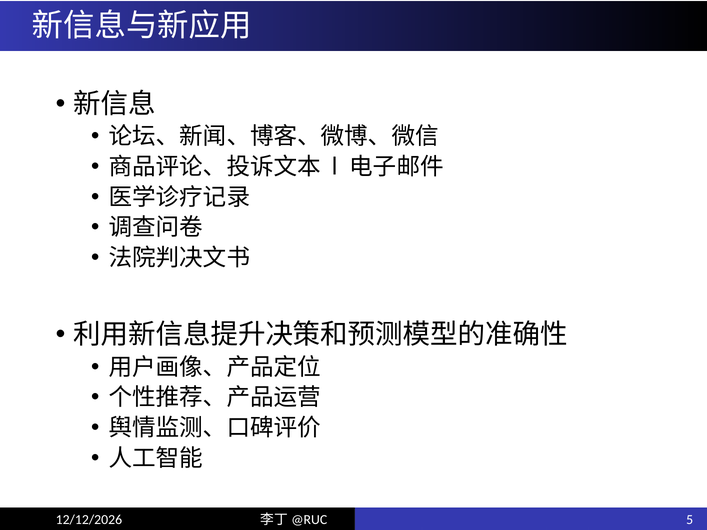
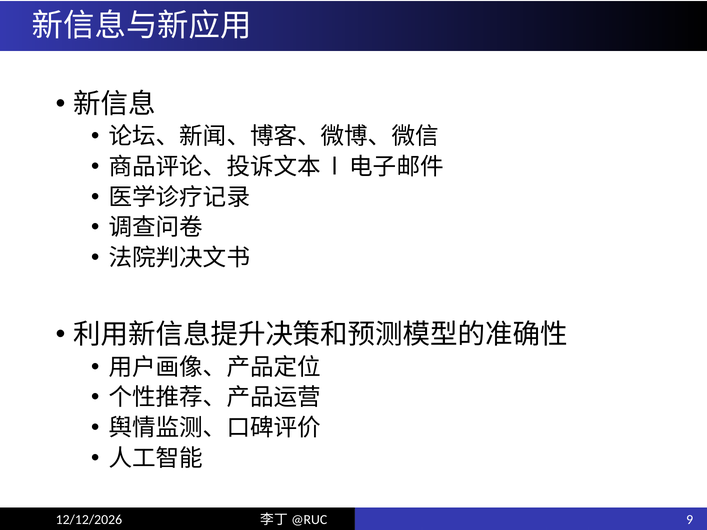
5: 5 -> 9
